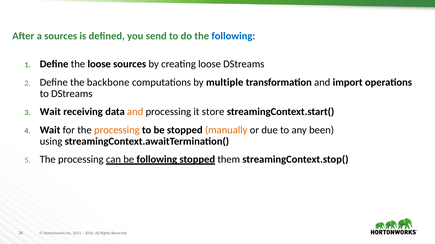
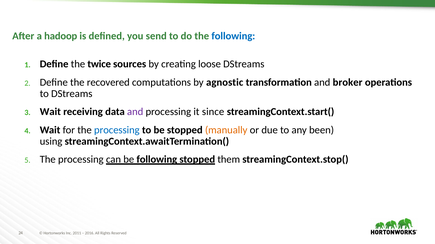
a sources: sources -> hadoop
the loose: loose -> twice
backbone: backbone -> recovered
multiple: multiple -> agnostic
import: import -> broker
and at (135, 112) colour: orange -> purple
store: store -> since
processing at (117, 130) colour: orange -> blue
